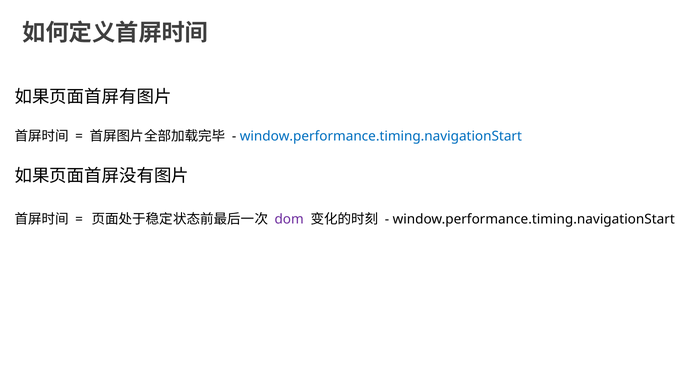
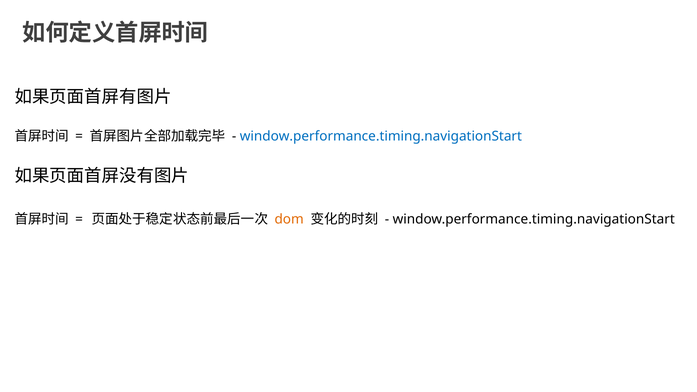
dom colour: purple -> orange
